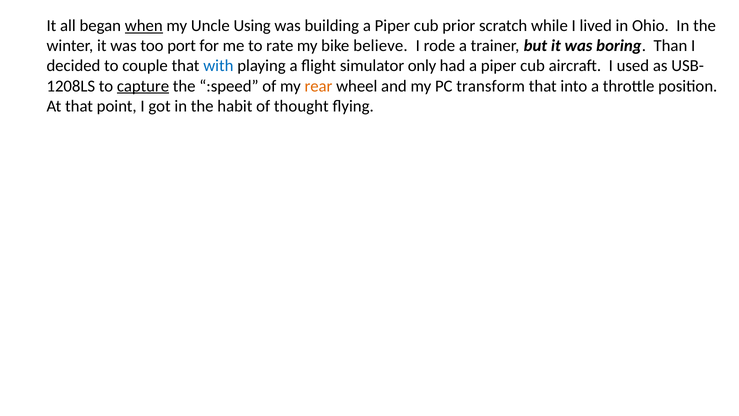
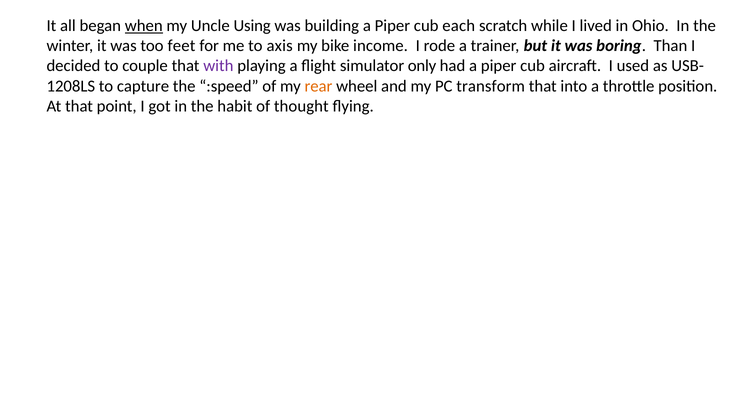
prior: prior -> each
port: port -> feet
rate: rate -> axis
believe: believe -> income
with colour: blue -> purple
capture underline: present -> none
